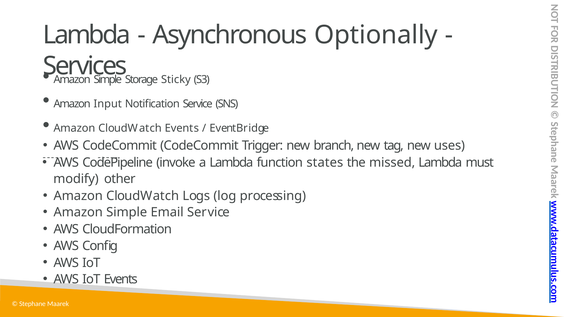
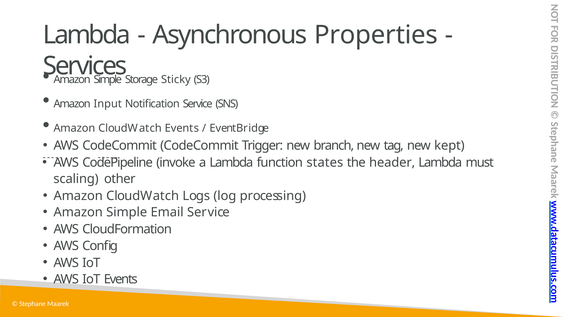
Optionally: Optionally -> Properties
uses: uses -> kept
missed: missed -> header
modify: modify -> scaling
